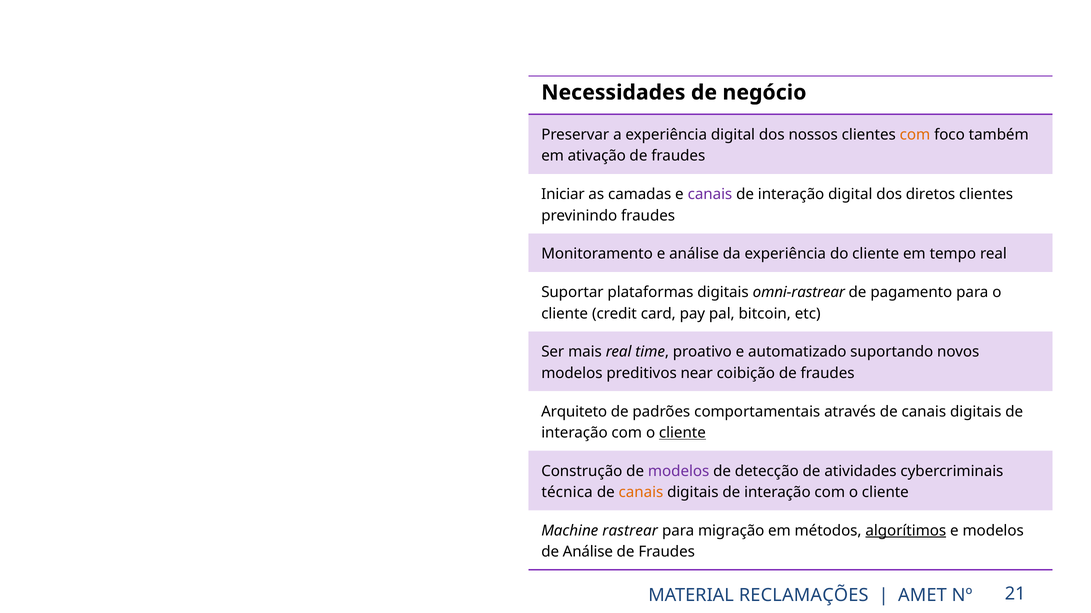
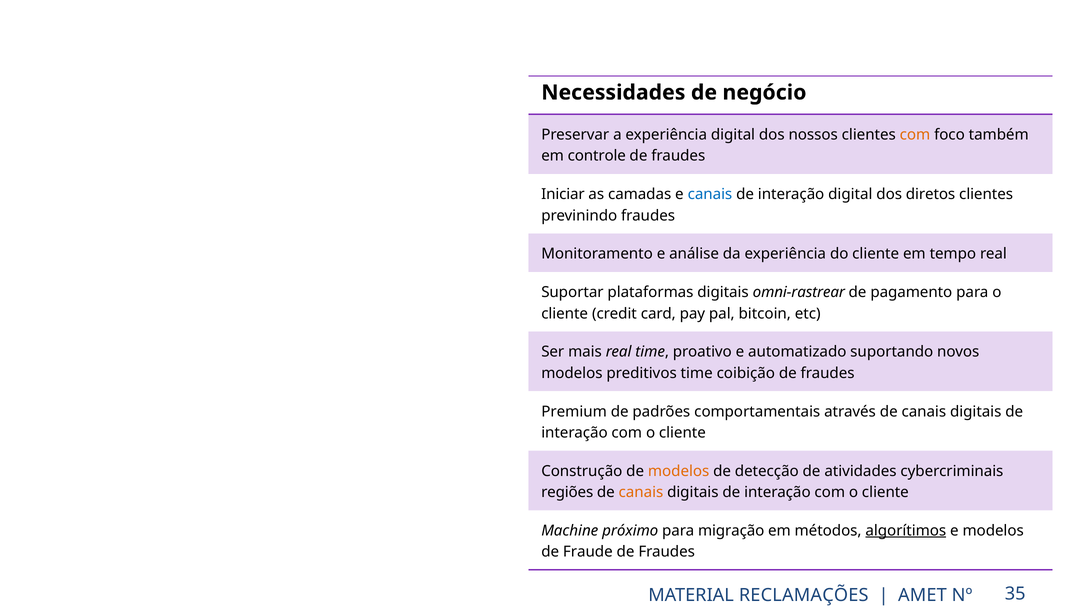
ativação: ativação -> controle
canais at (710, 195) colour: purple -> blue
preditivos near: near -> time
Arquiteto: Arquiteto -> Premium
cliente at (682, 433) underline: present -> none
modelos at (679, 472) colour: purple -> orange
técnica: técnica -> regiões
rastrear: rastrear -> próximo
de Análise: Análise -> Fraude
21: 21 -> 35
